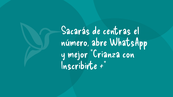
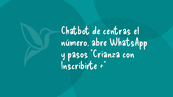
Sacarás: Sacarás -> Chatbot
mejor: mejor -> pasos
